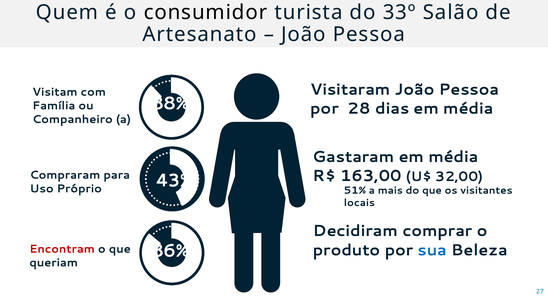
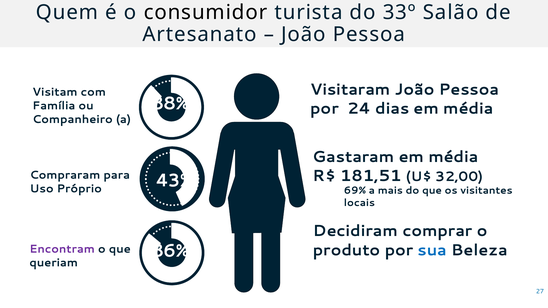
28: 28 -> 24
163,00: 163,00 -> 181,51
51%: 51% -> 69%
Encontram colour: red -> purple
